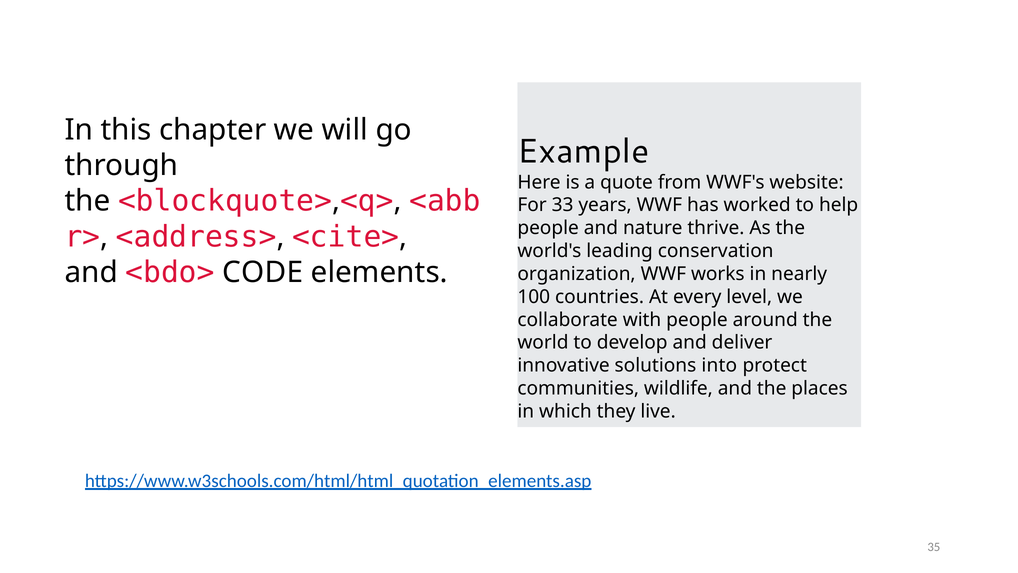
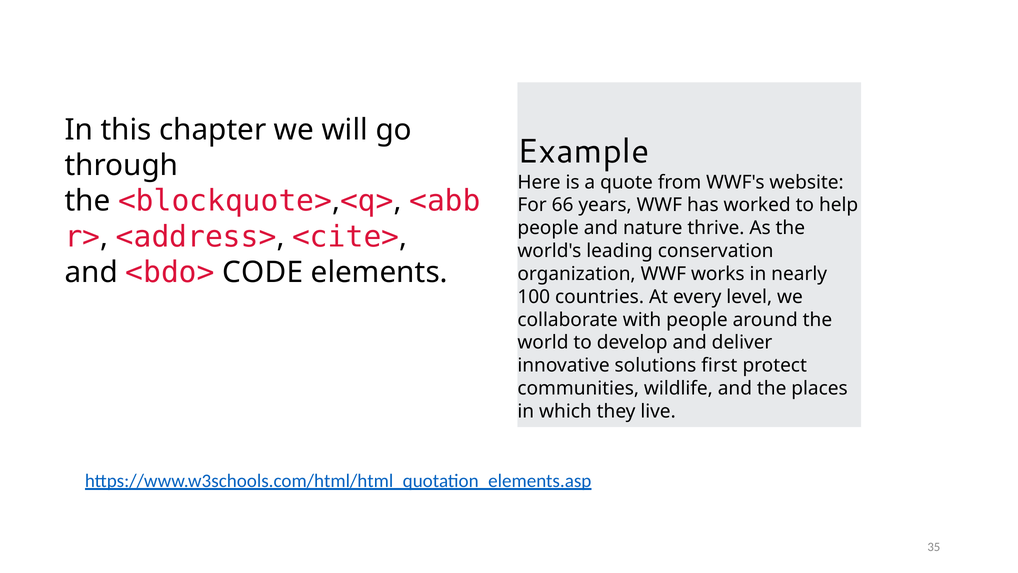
33: 33 -> 66
into: into -> first
